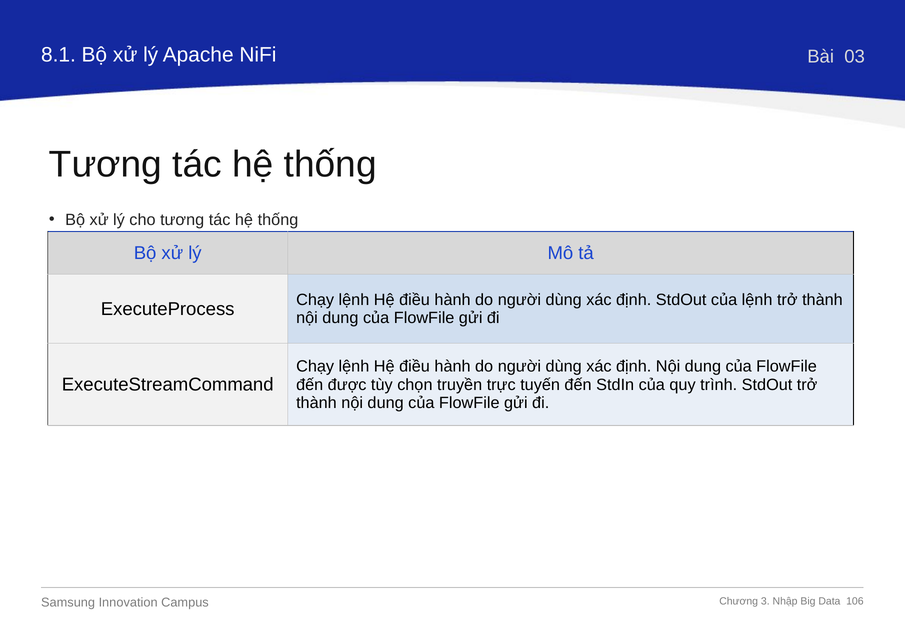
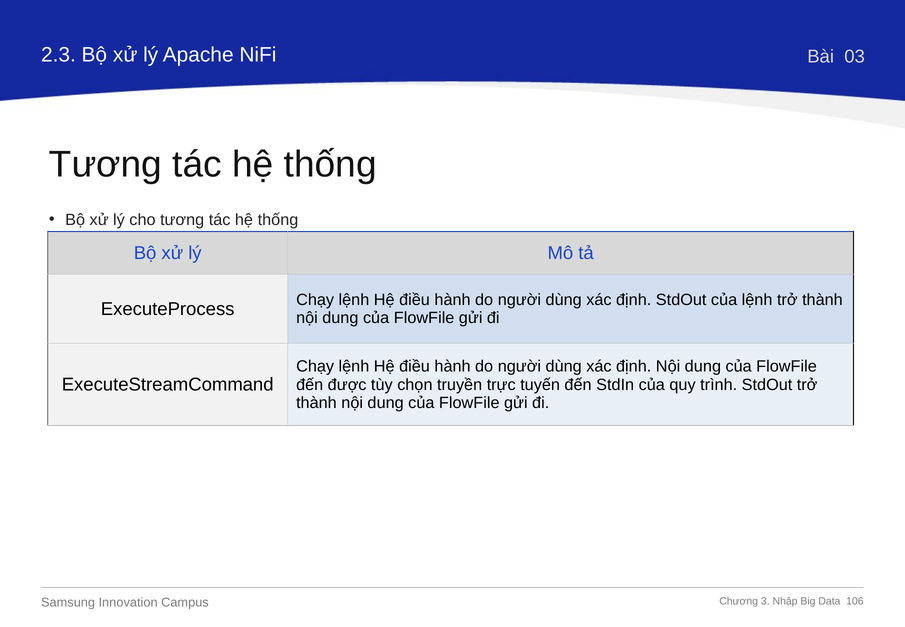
8.1: 8.1 -> 2.3
